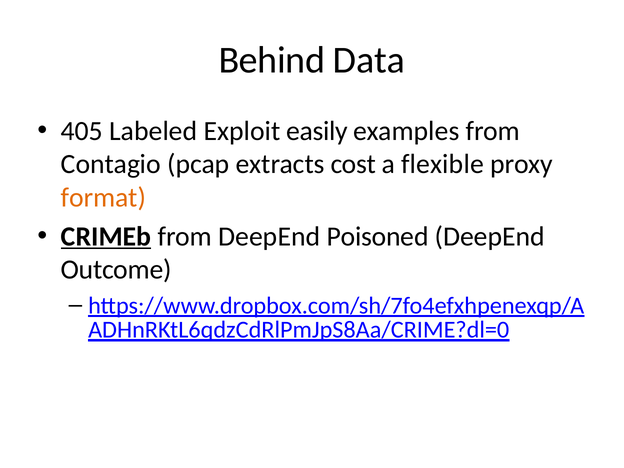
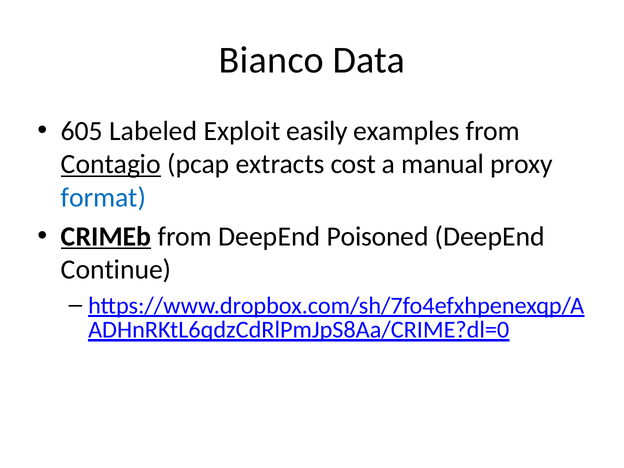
Behind: Behind -> Bianco
405: 405 -> 605
Contagio underline: none -> present
flexible: flexible -> manual
format colour: orange -> blue
Outcome: Outcome -> Continue
